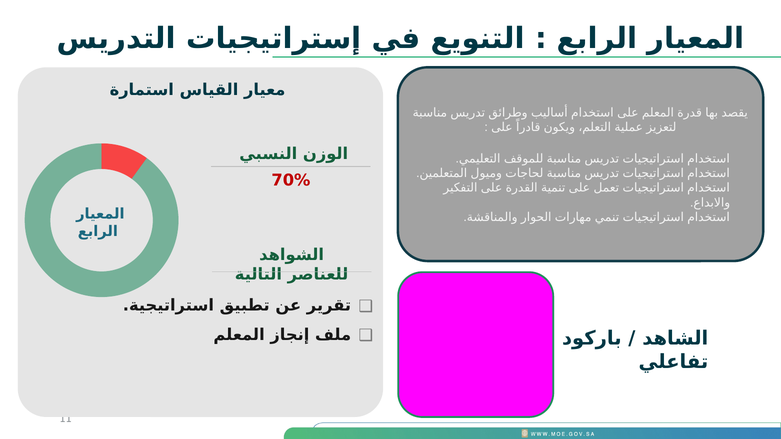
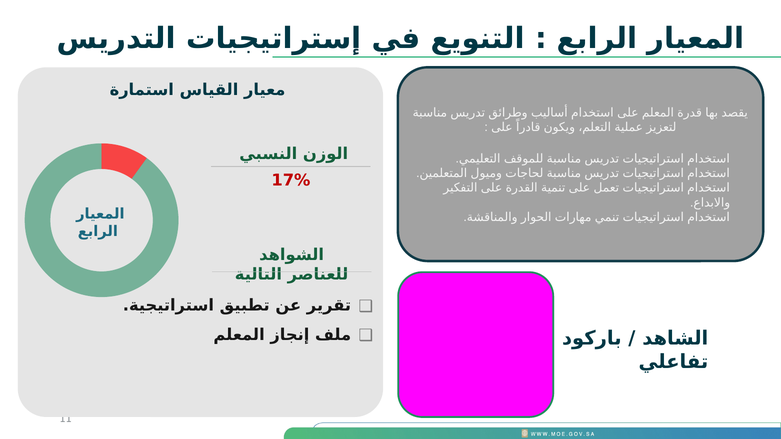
70%: 70% -> 17%
